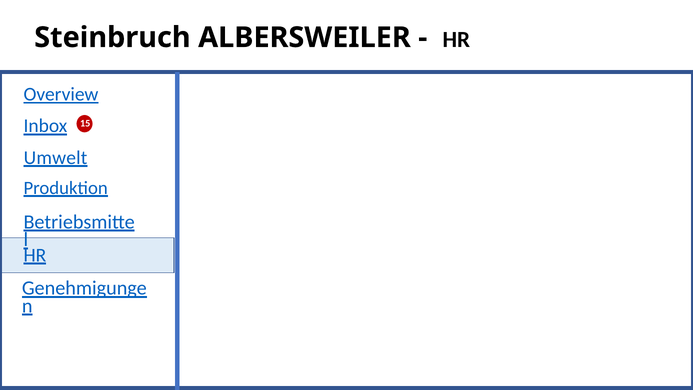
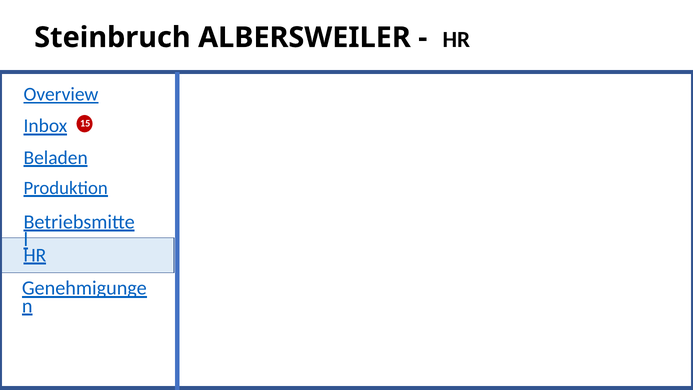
Umwelt: Umwelt -> Beladen
